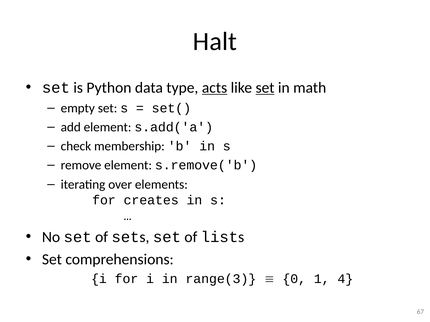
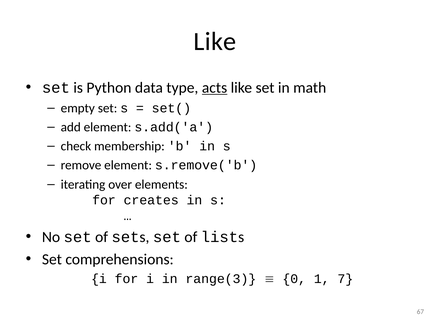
Halt at (215, 42): Halt -> Like
set at (265, 88) underline: present -> none
4: 4 -> 7
